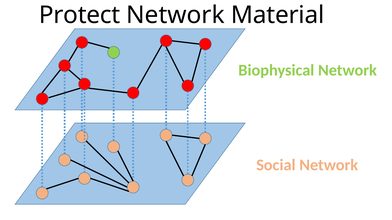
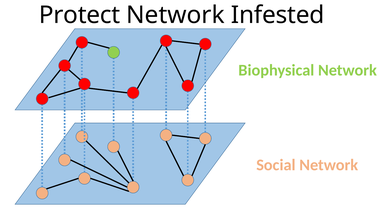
Material: Material -> Infested
